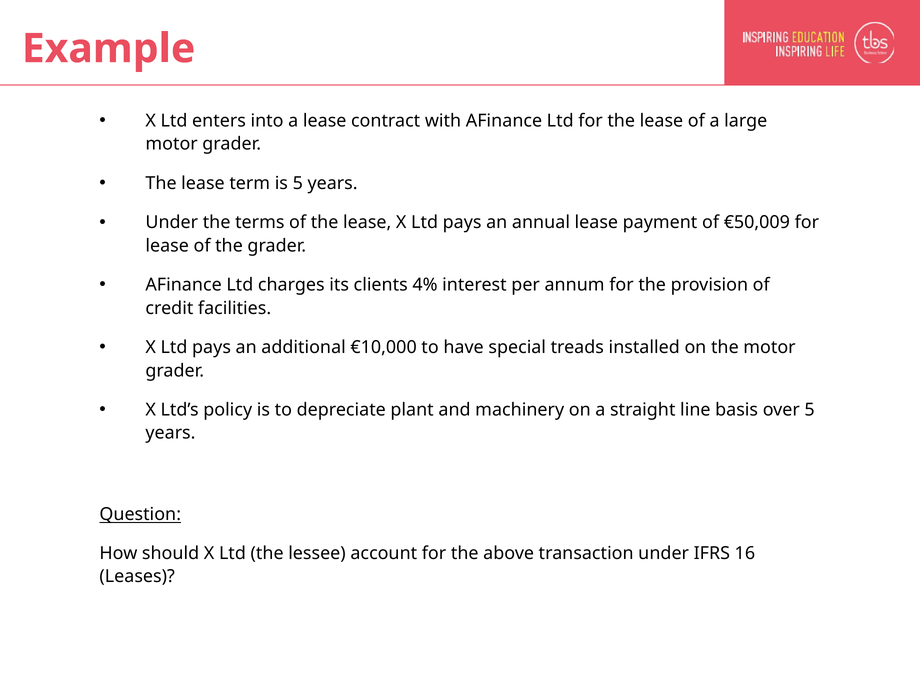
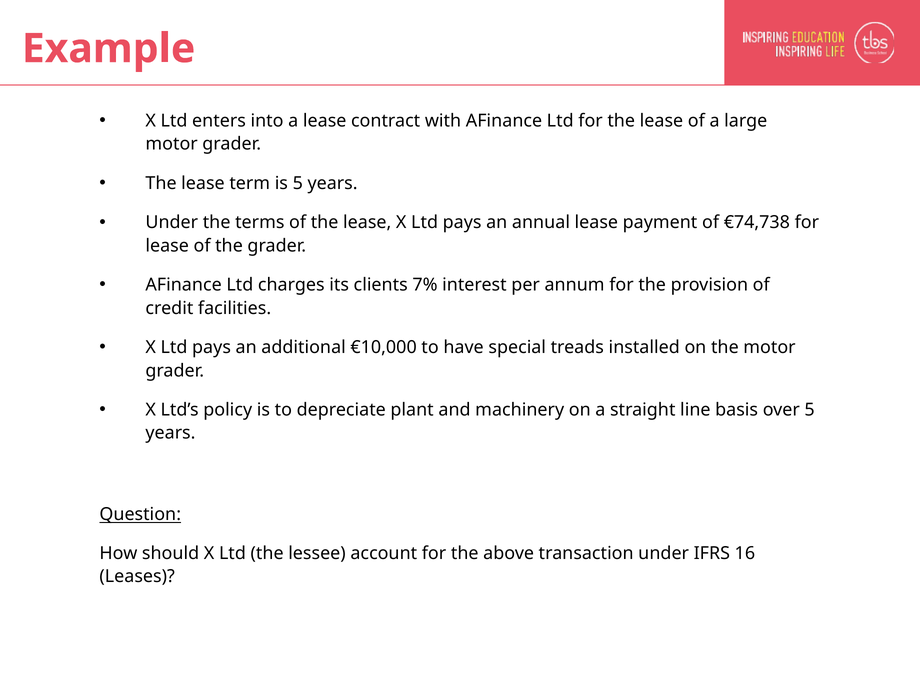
€50,009: €50,009 -> €74,738
4%: 4% -> 7%
